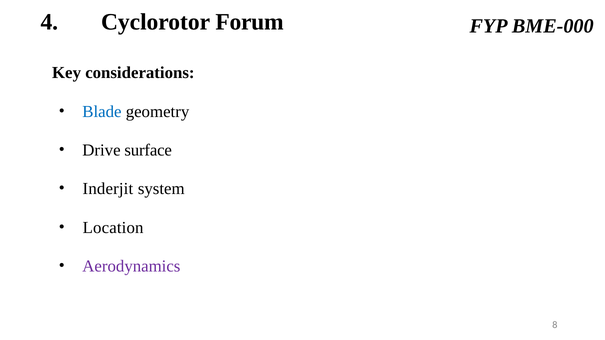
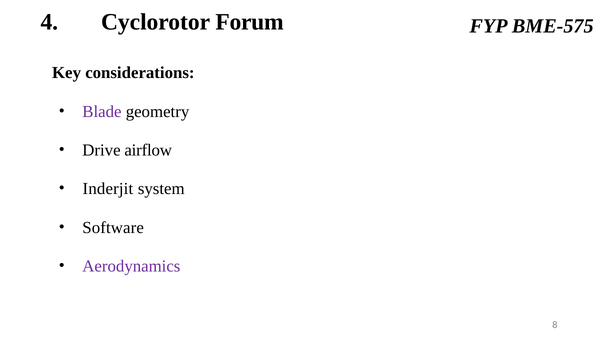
BME-000: BME-000 -> BME-575
Blade colour: blue -> purple
surface: surface -> airflow
Location: Location -> Software
